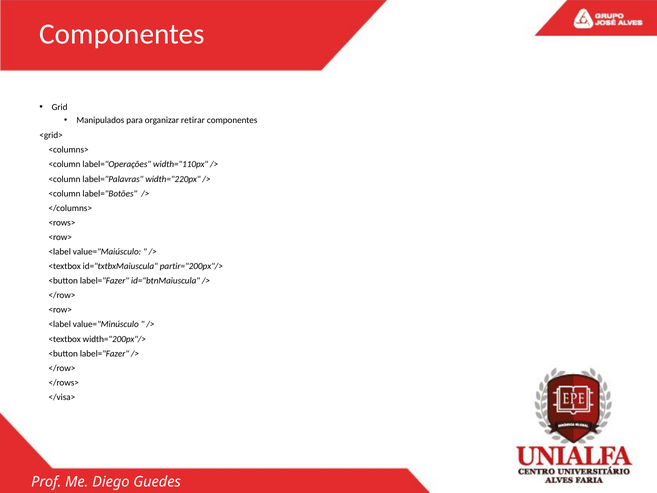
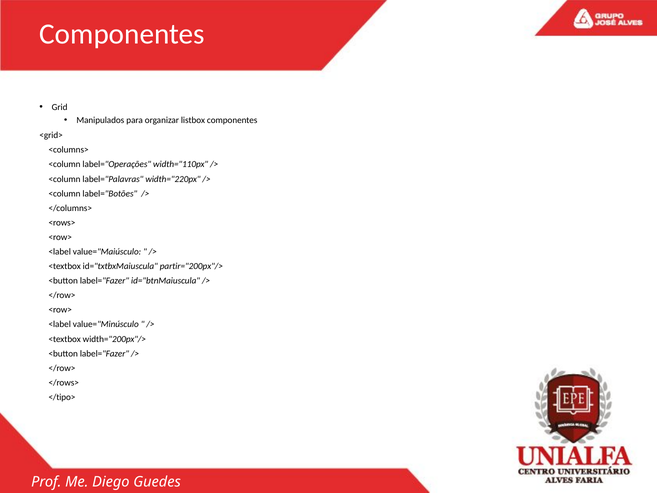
retirar: retirar -> listbox
</visa>: </visa> -> </tipo>
